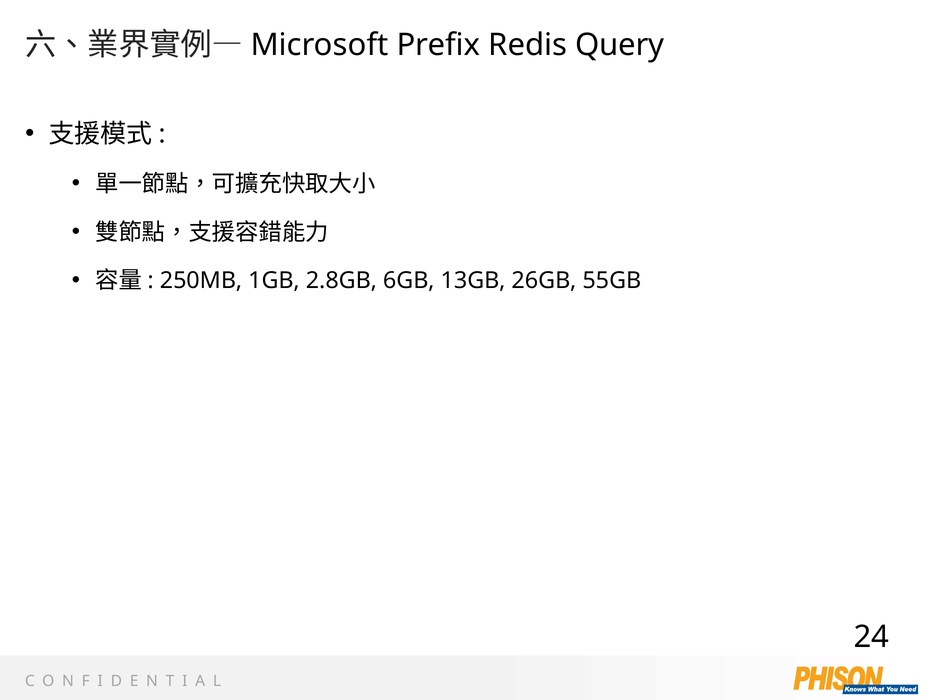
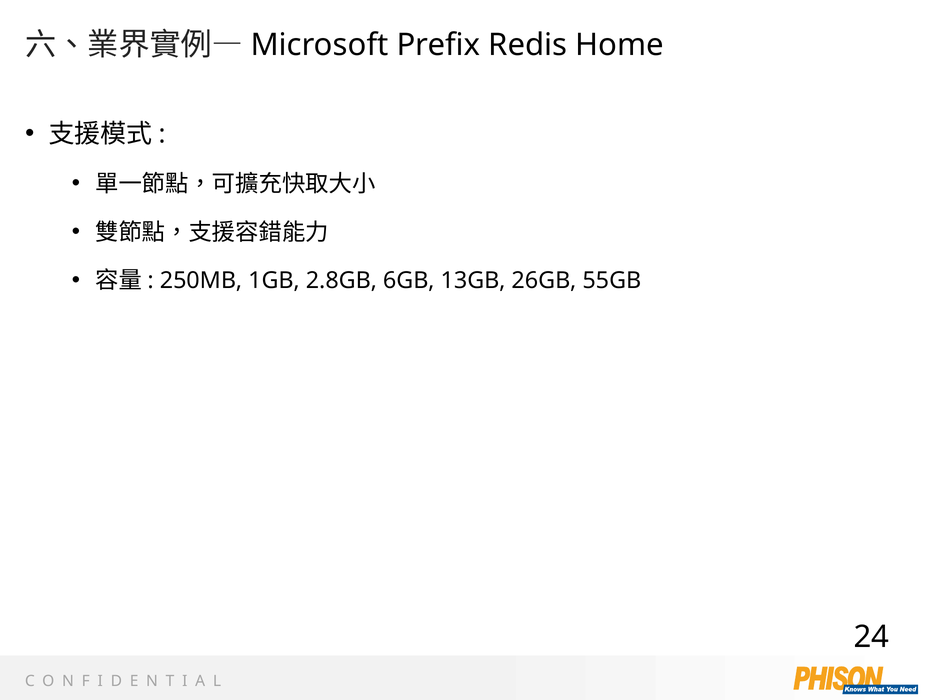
Query: Query -> Home
